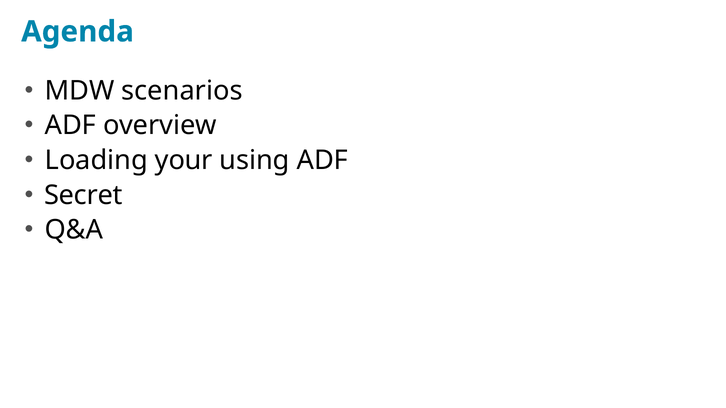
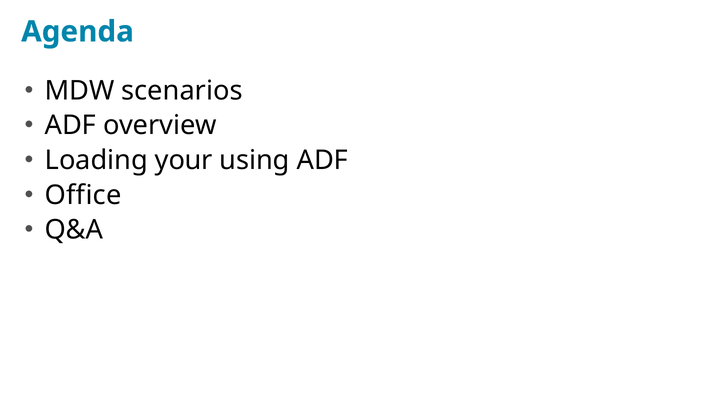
Secret: Secret -> Office
